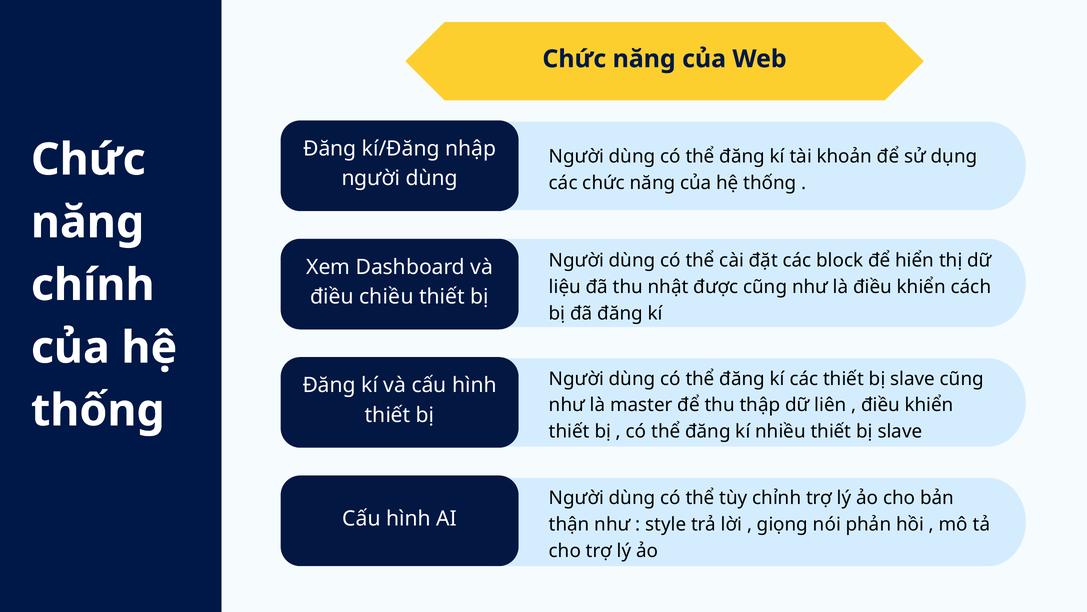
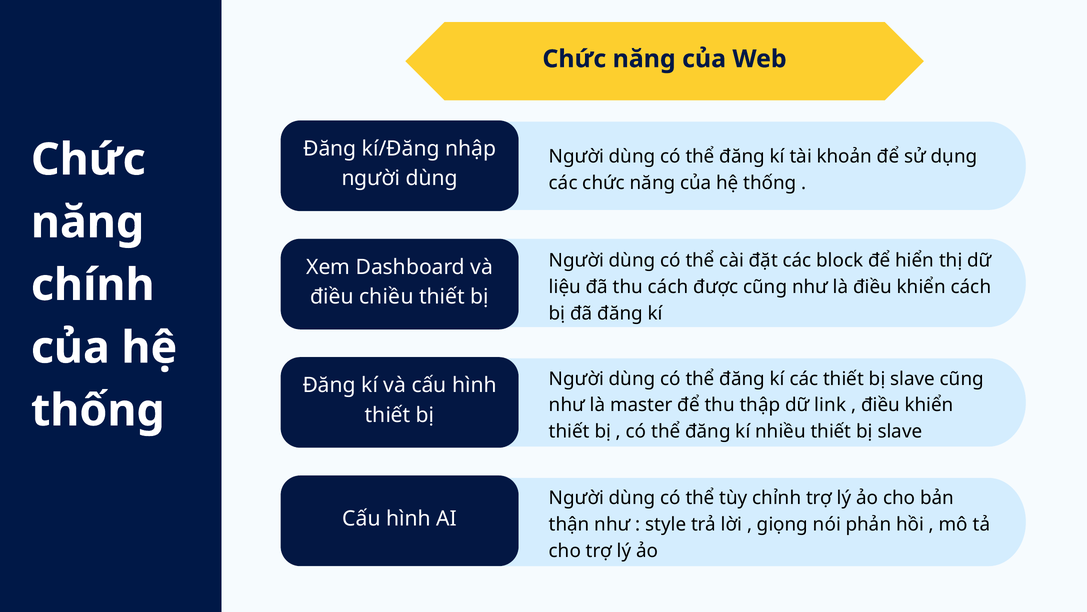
thu nhật: nhật -> cách
liên: liên -> link
